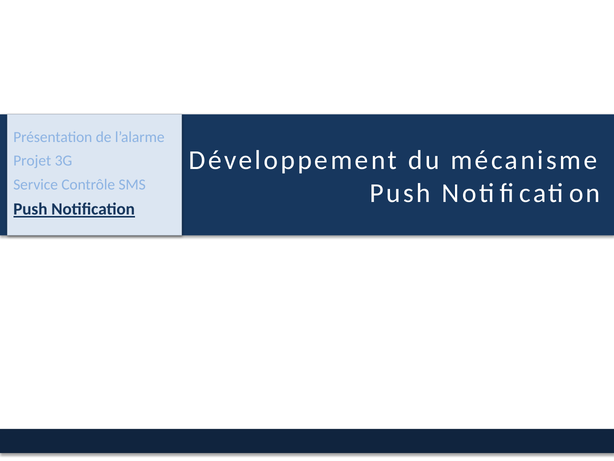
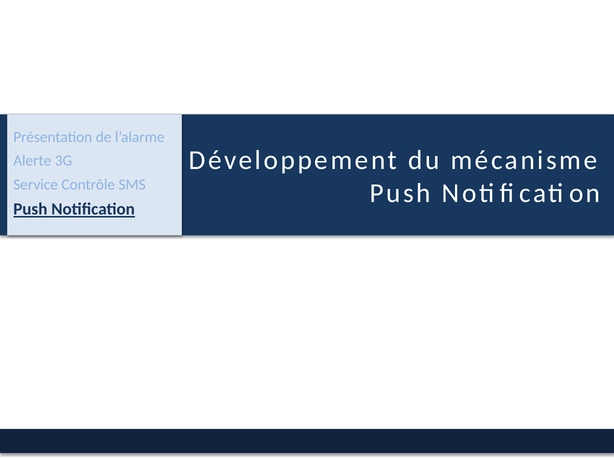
Projet: Projet -> Alerte
